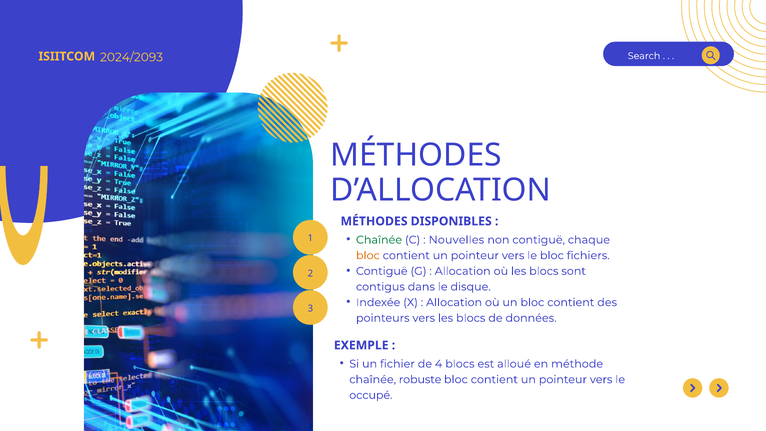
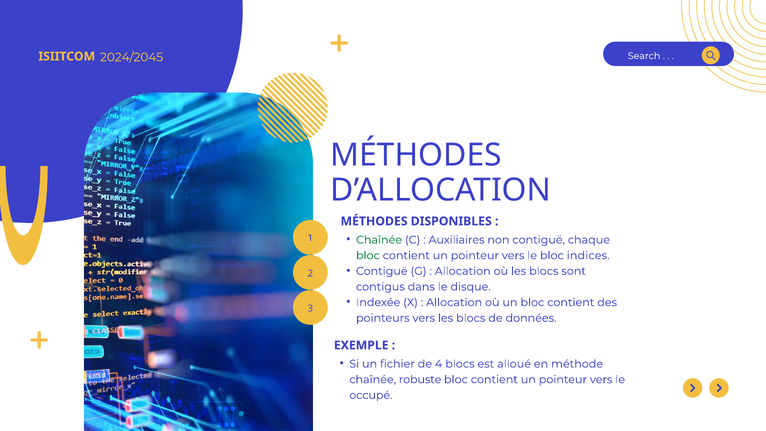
2024/2093: 2024/2093 -> 2024/2045
Nouvelles: Nouvelles -> Auxiliaires
bloc at (368, 255) colour: orange -> green
fichiers: fichiers -> indices
